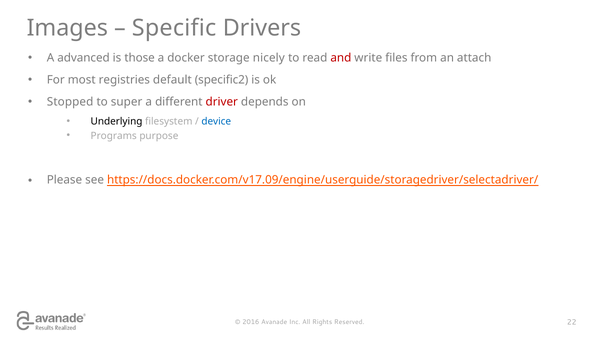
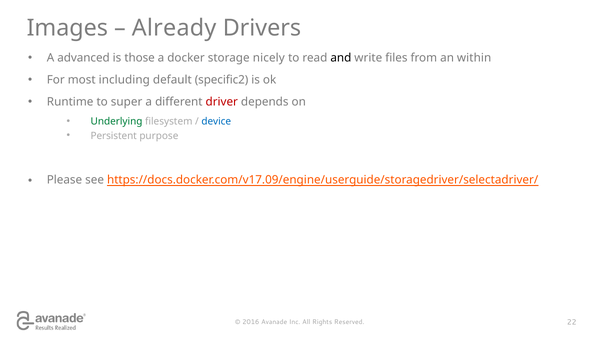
Specific: Specific -> Already
and colour: red -> black
attach: attach -> within
registries: registries -> including
Stopped: Stopped -> Runtime
Underlying colour: black -> green
Programs: Programs -> Persistent
